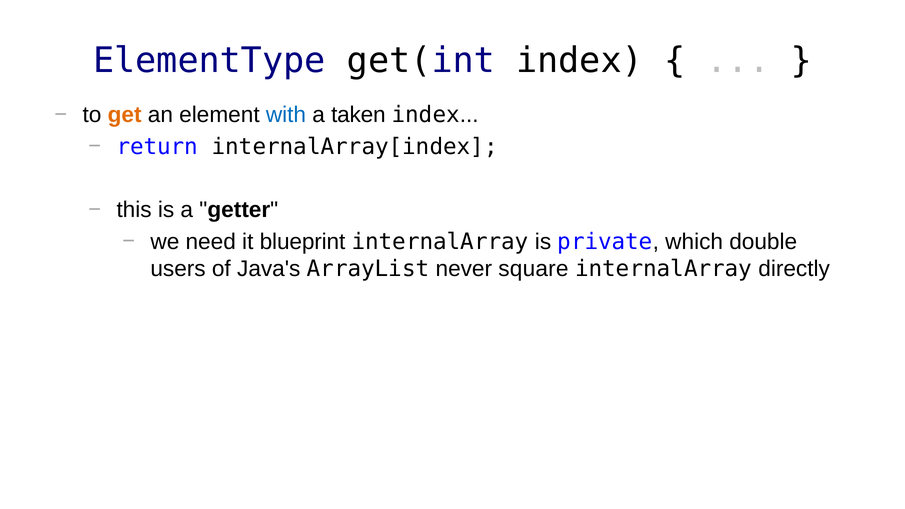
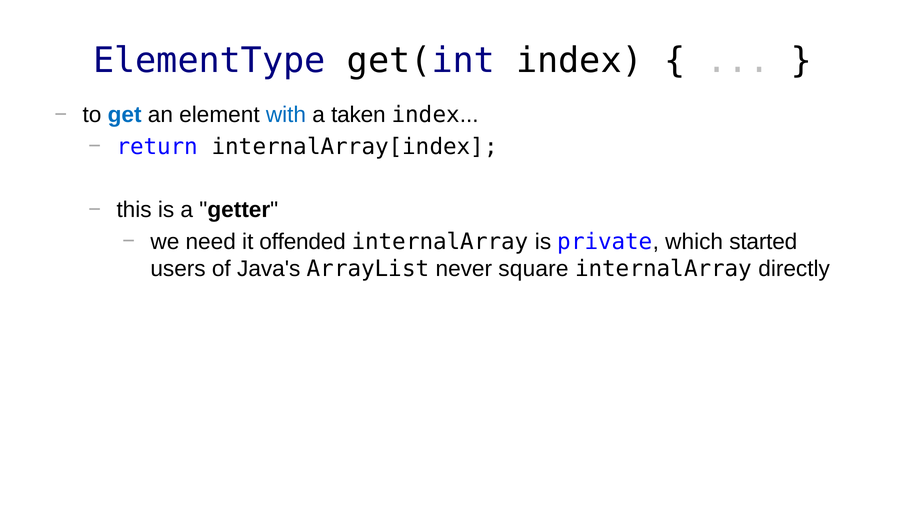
get colour: orange -> blue
blueprint: blueprint -> offended
double: double -> started
